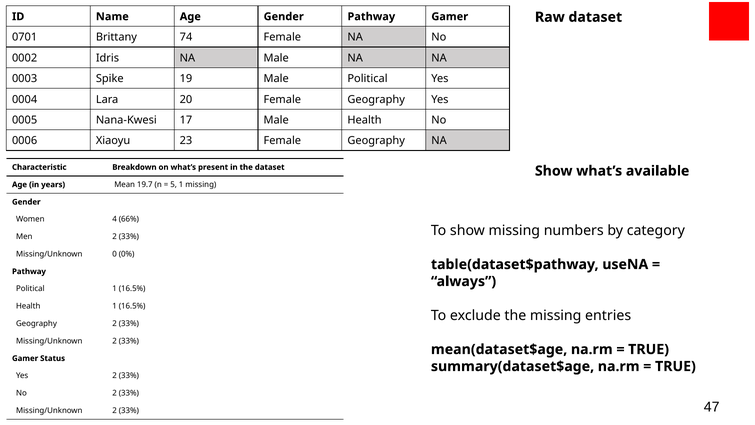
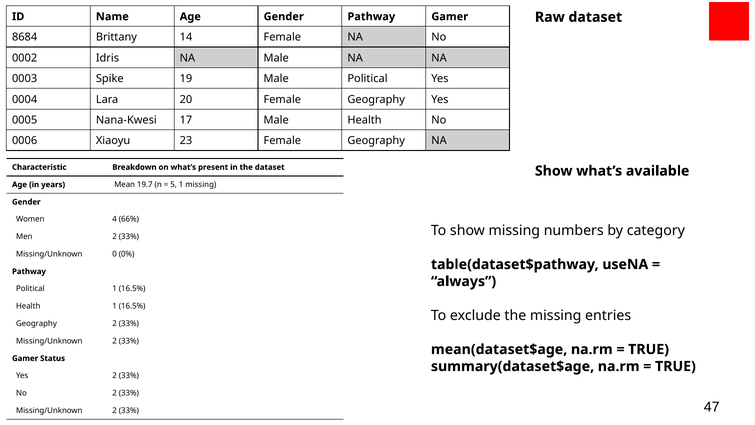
0701: 0701 -> 8684
74: 74 -> 14
